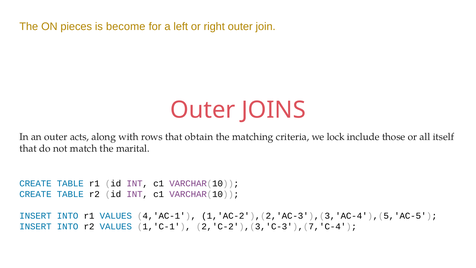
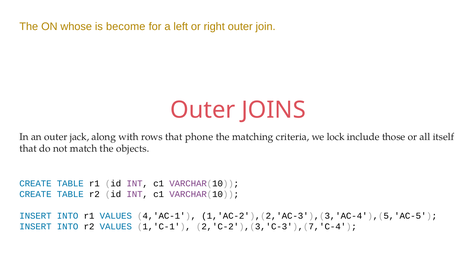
pieces: pieces -> whose
acts: acts -> jack
obtain: obtain -> phone
marital: marital -> objects
